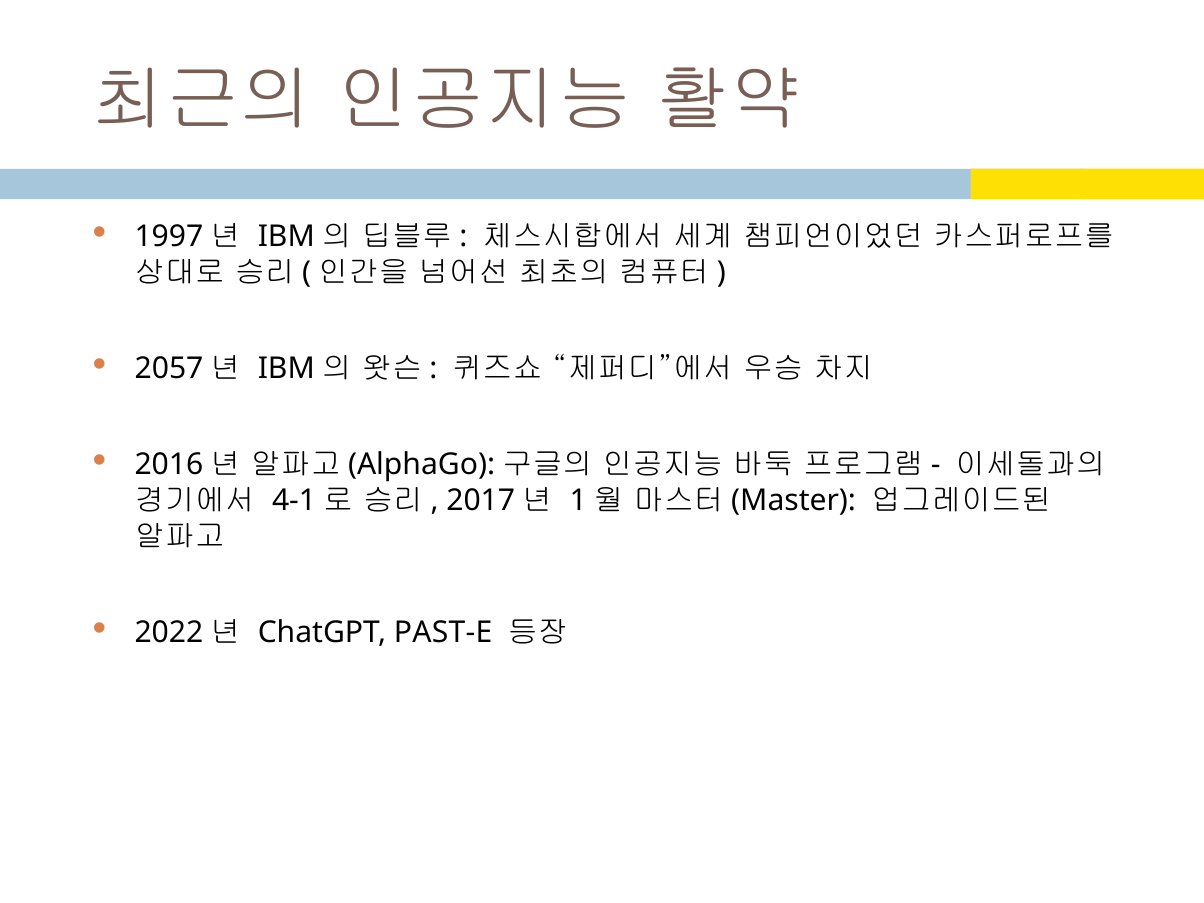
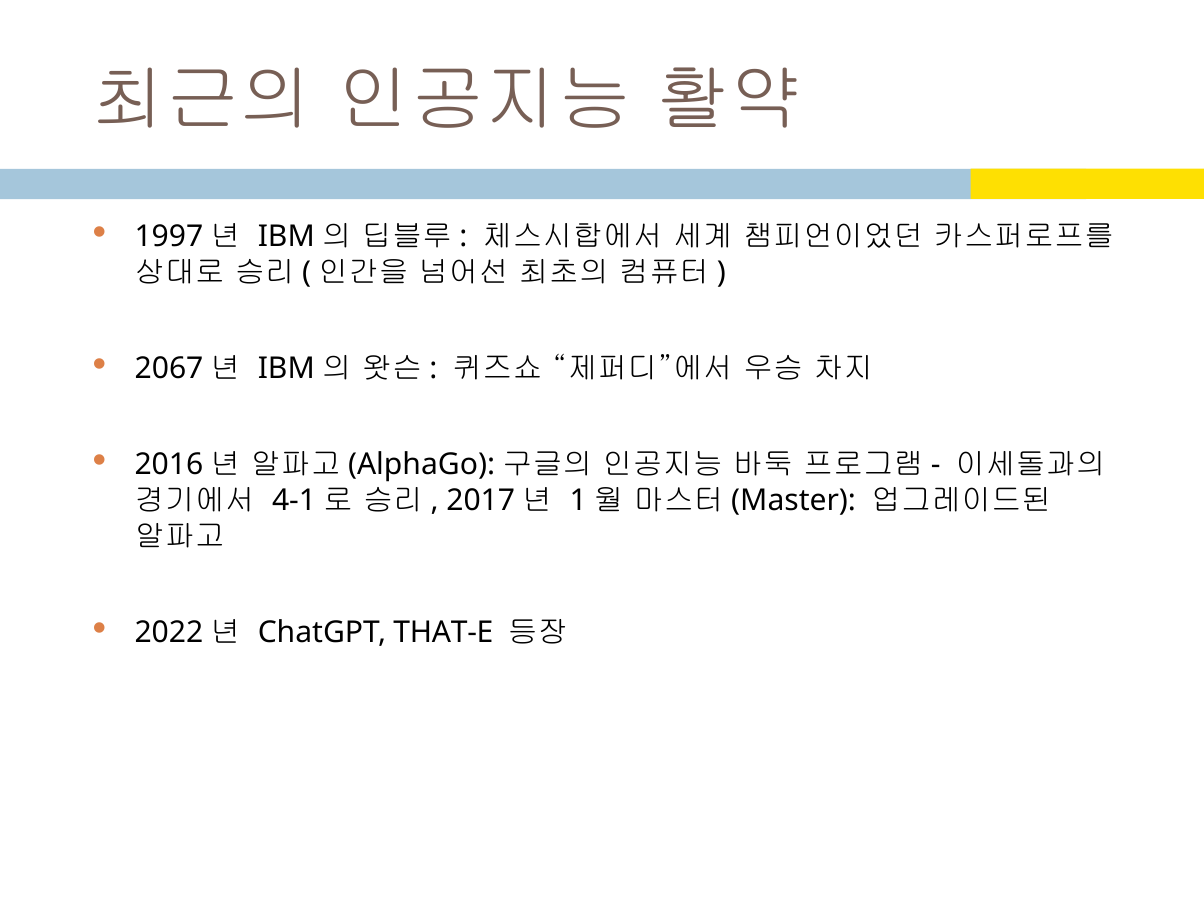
2057: 2057 -> 2067
PAST-E: PAST-E -> THAT-E
